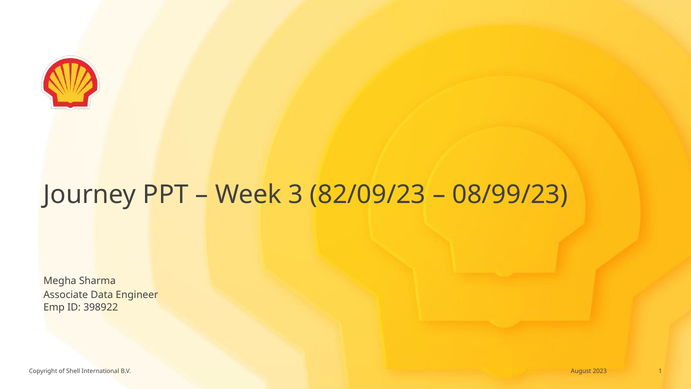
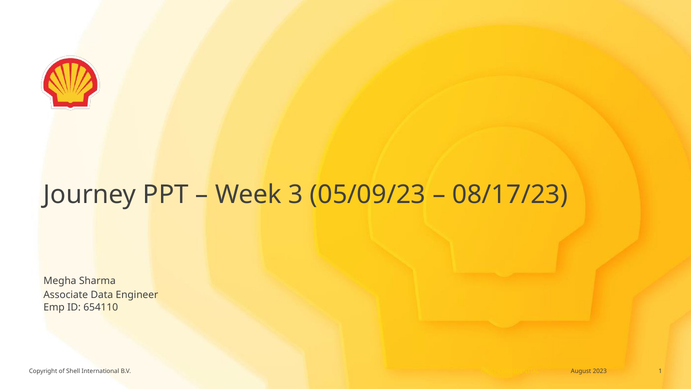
82/09/23: 82/09/23 -> 05/09/23
08/99/23: 08/99/23 -> 08/17/23
398922: 398922 -> 654110
